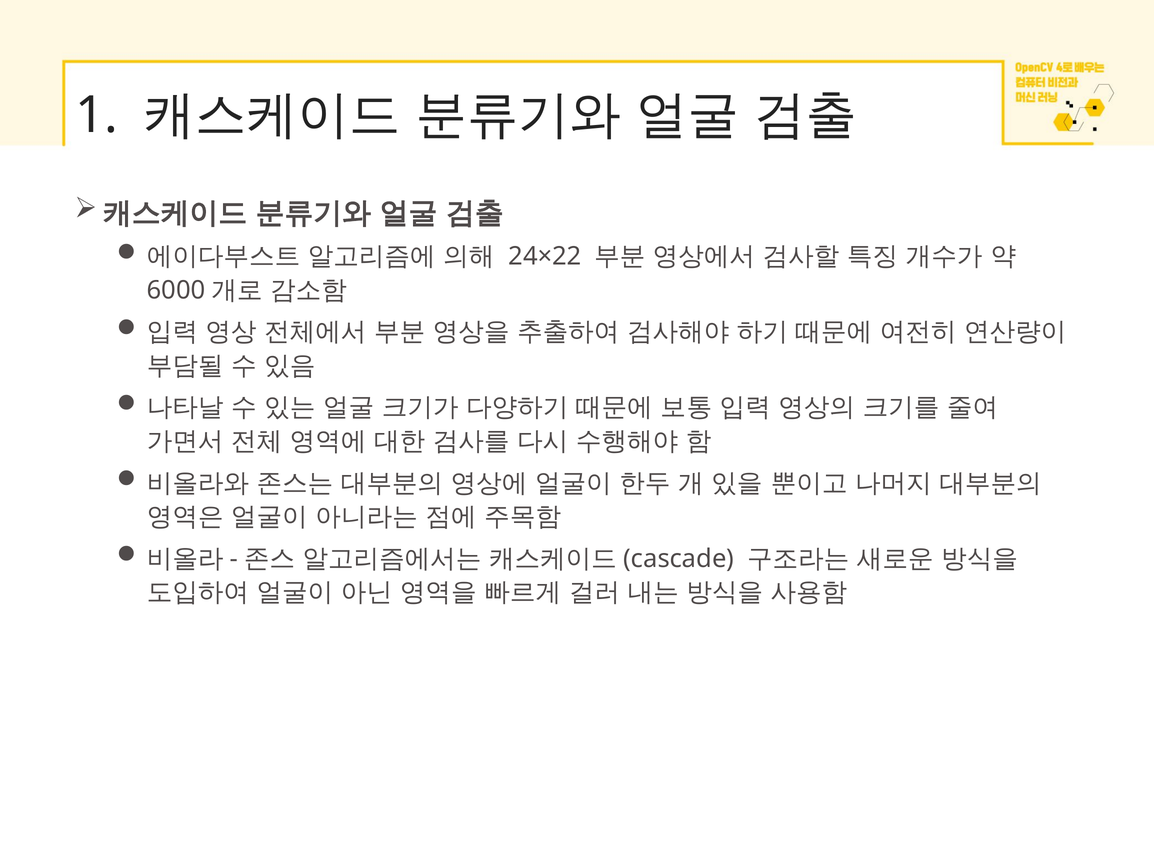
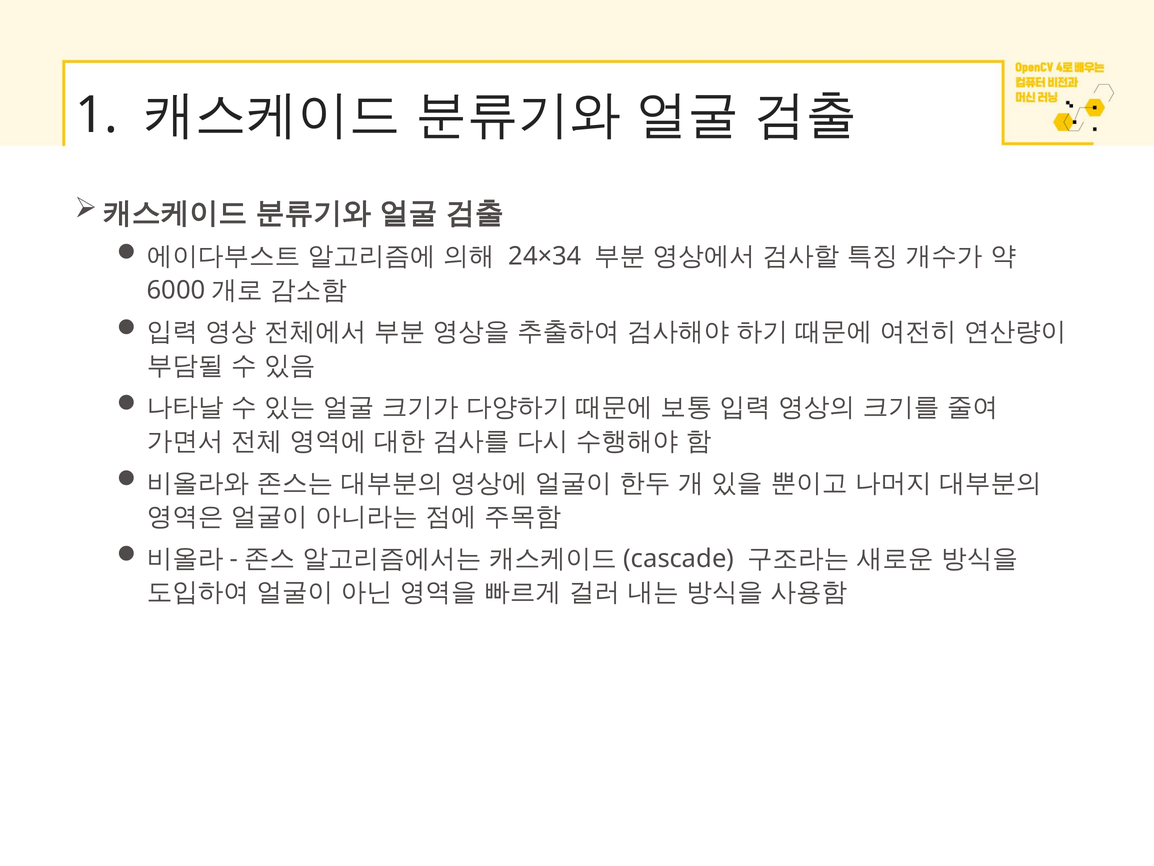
24×22: 24×22 -> 24×34
